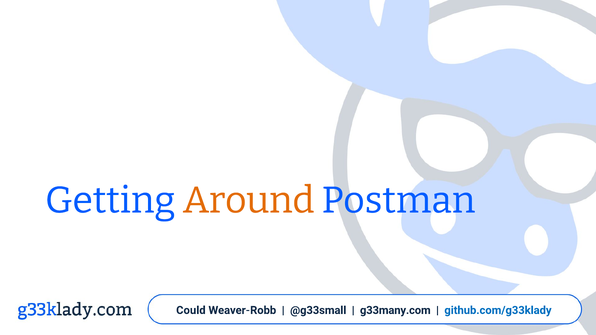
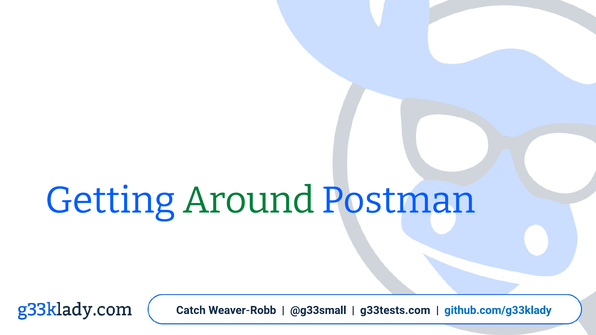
Around colour: orange -> green
Could: Could -> Catch
g33many.com: g33many.com -> g33tests.com
